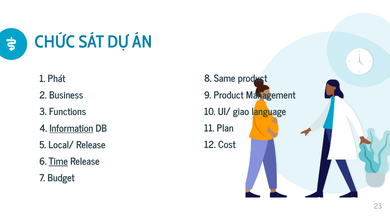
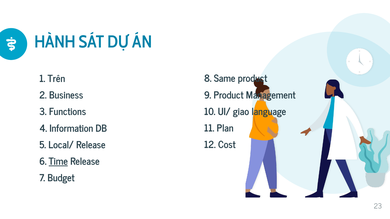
CHỨC: CHỨC -> HÀNH
Phát: Phát -> Trên
Information underline: present -> none
